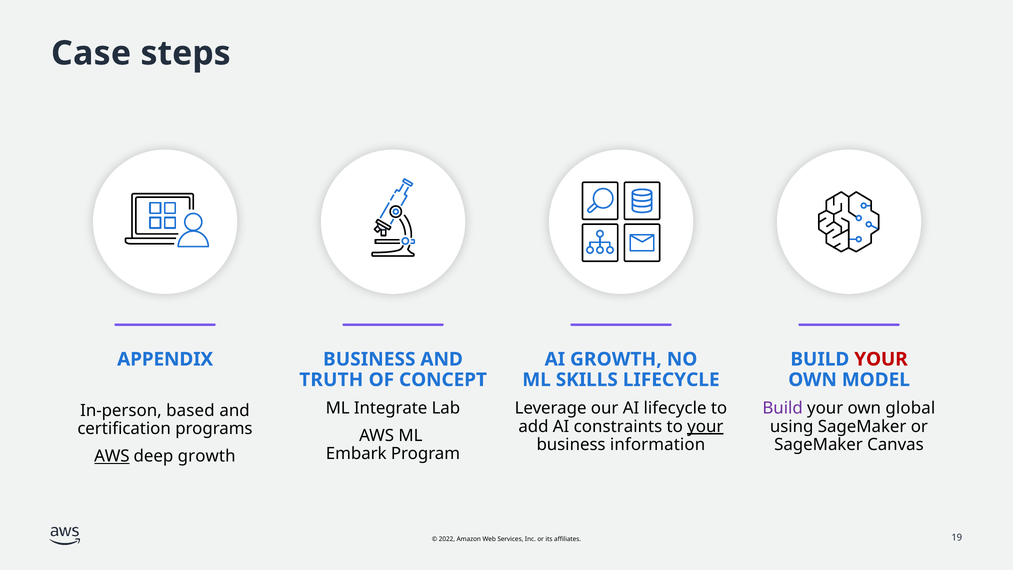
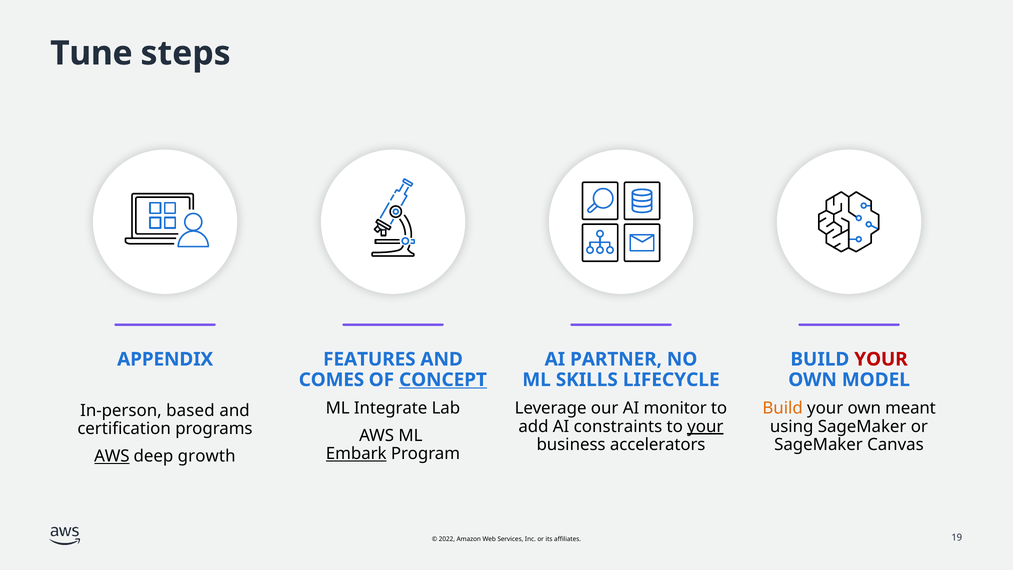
Case: Case -> Tune
AI GROWTH: GROWTH -> PARTNER
BUSINESS at (369, 359): BUSINESS -> FEATURES
TRUTH: TRUTH -> COMES
CONCEPT underline: none -> present
AI lifecycle: lifecycle -> monitor
Build at (783, 408) colour: purple -> orange
global: global -> meant
information: information -> accelerators
Embark underline: none -> present
